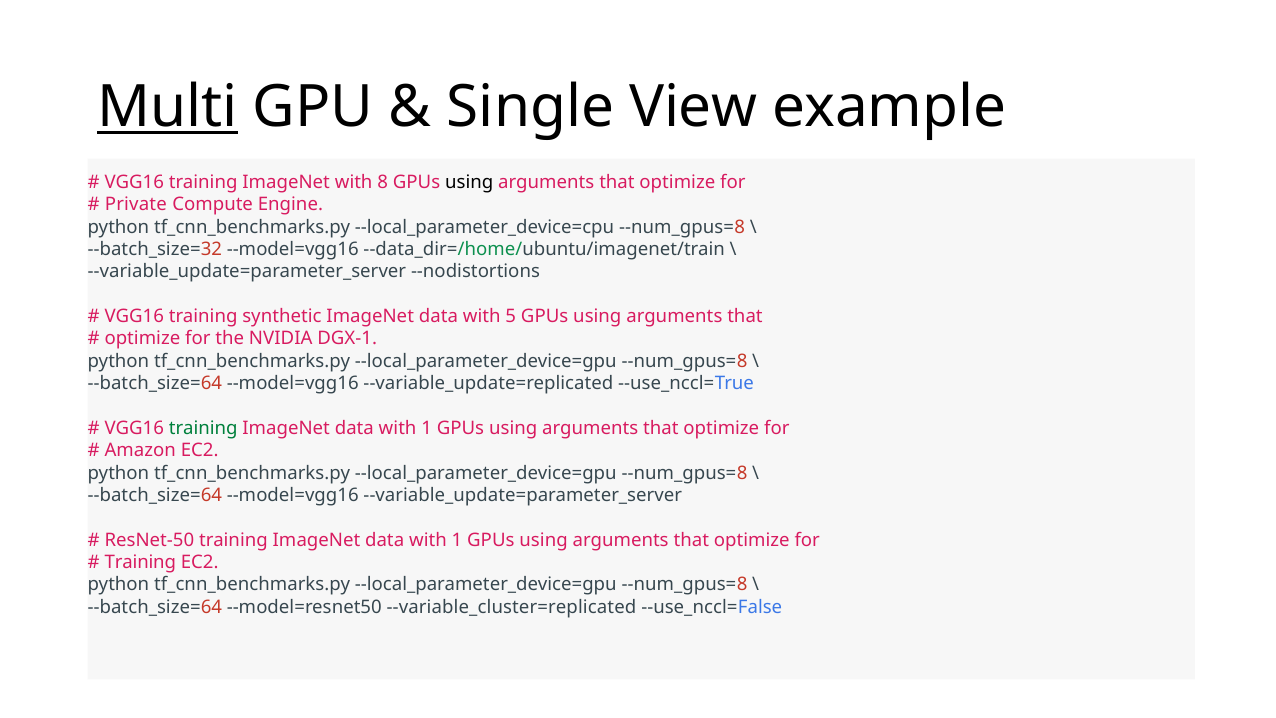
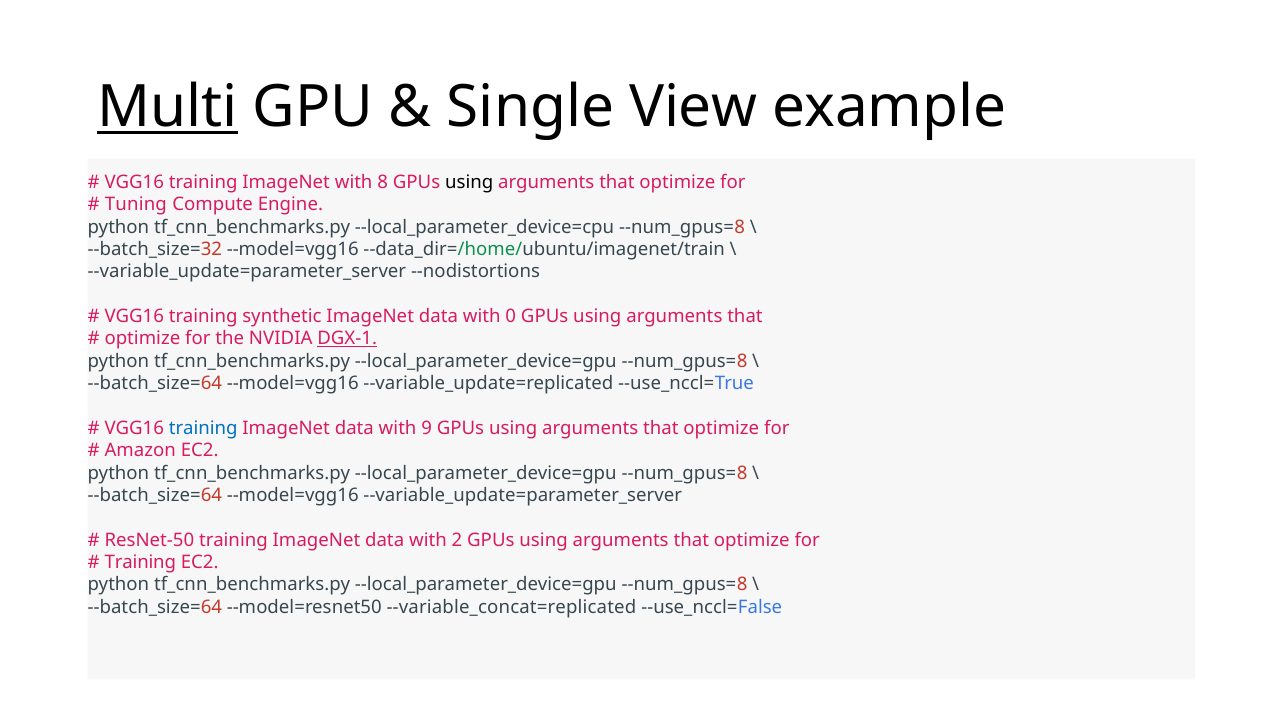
Private: Private -> Tuning
5: 5 -> 0
DGX-1 underline: none -> present
training at (203, 428) colour: green -> blue
1 at (427, 428): 1 -> 9
1 at (457, 540): 1 -> 2
--variable_cluster=replicated: --variable_cluster=replicated -> --variable_concat=replicated
